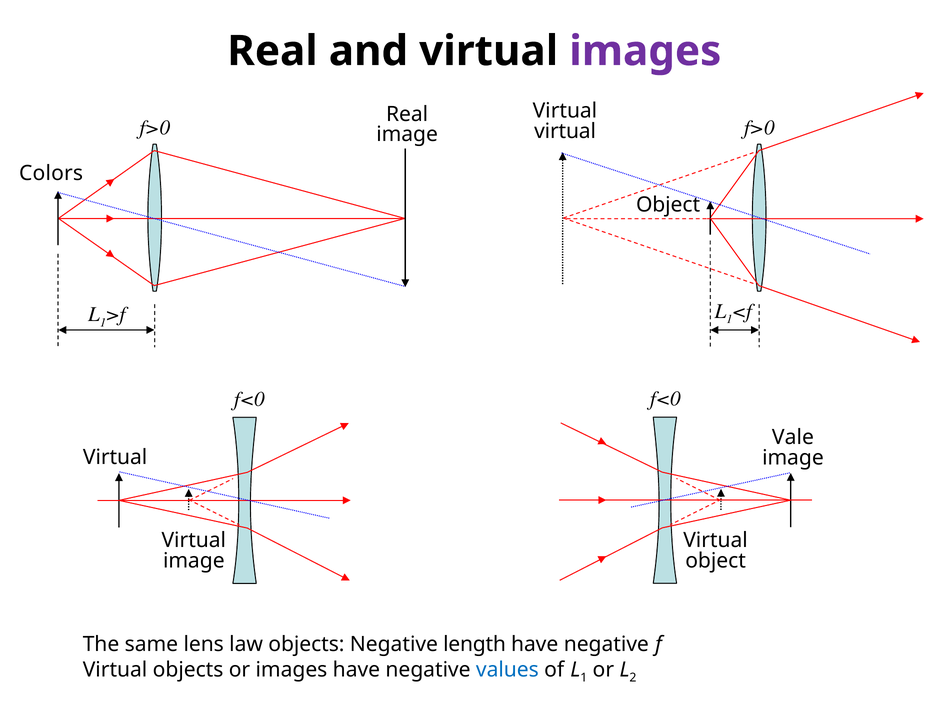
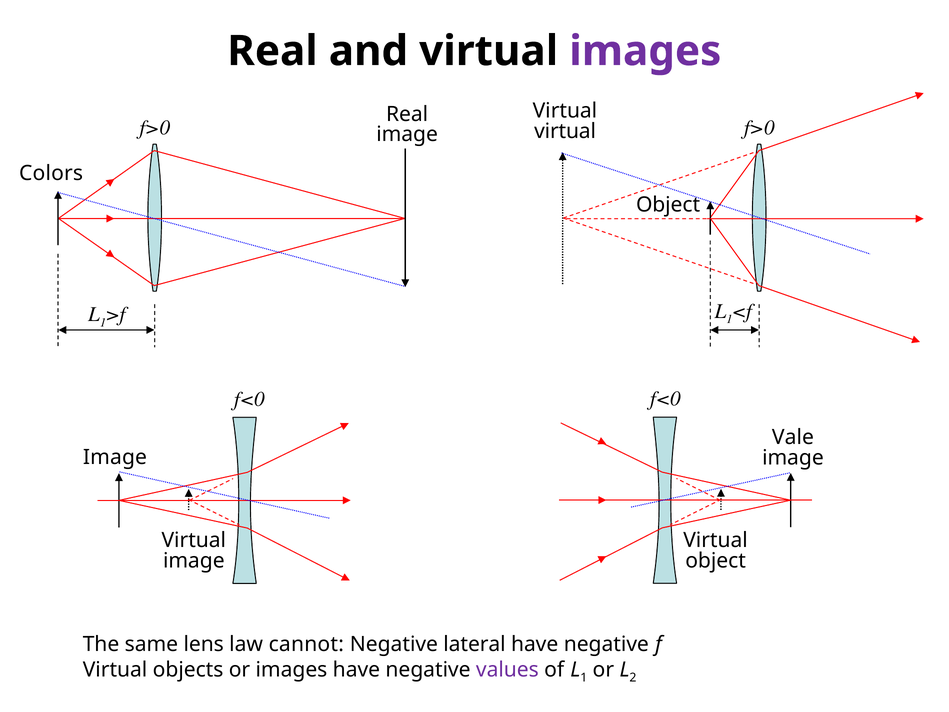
Virtual at (115, 457): Virtual -> Image
law objects: objects -> cannot
length: length -> lateral
values colour: blue -> purple
